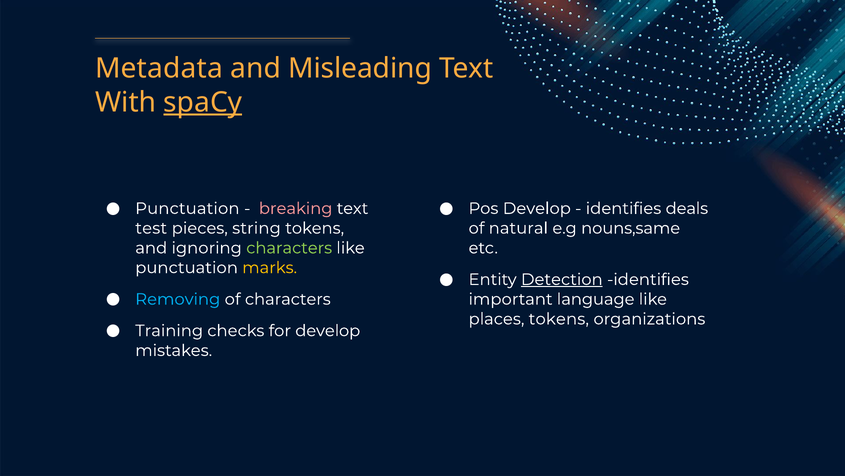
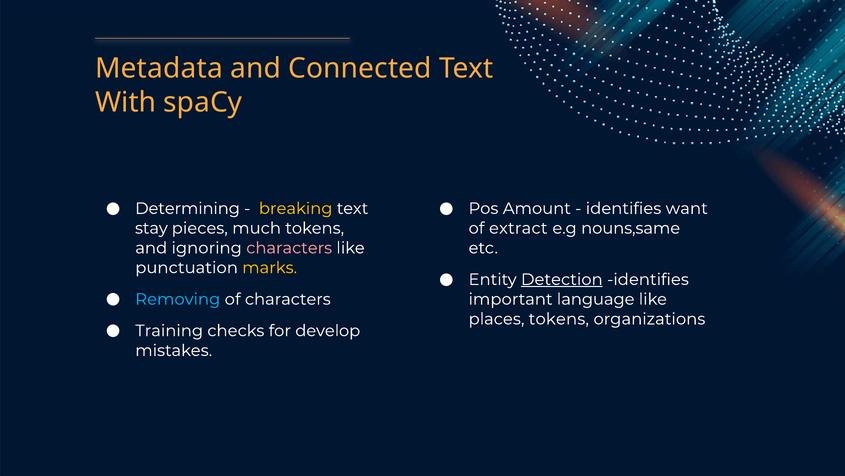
Misleading: Misleading -> Connected
spaCy underline: present -> none
Punctuation at (187, 208): Punctuation -> Determining
breaking colour: pink -> yellow
Pos Develop: Develop -> Amount
deals: deals -> want
test: test -> stay
string: string -> much
natural: natural -> extract
characters at (289, 248) colour: light green -> pink
